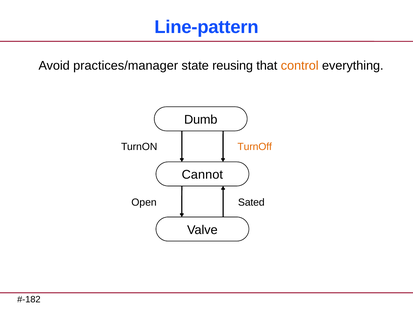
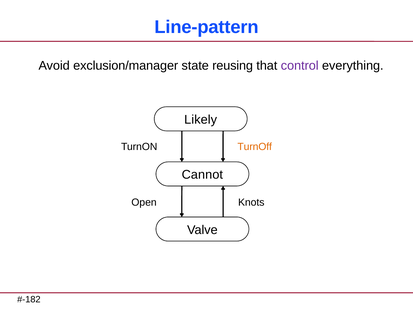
practices/manager: practices/manager -> exclusion/manager
control colour: orange -> purple
Dumb: Dumb -> Likely
Sated: Sated -> Knots
